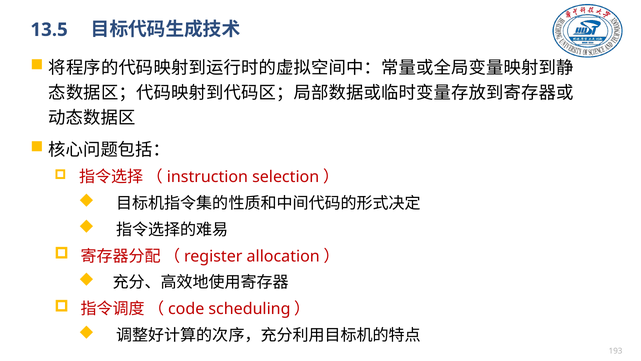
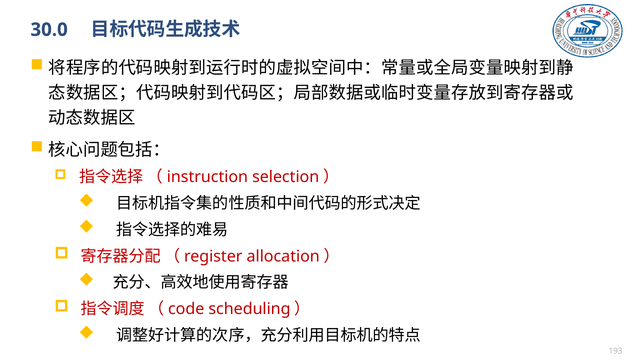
13.5: 13.5 -> 30.0
